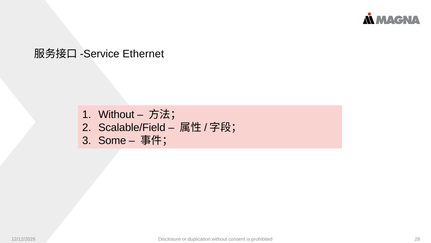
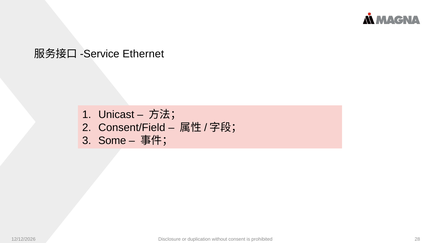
Without at (116, 114): Without -> Unicast
Scalable/Field: Scalable/Field -> Consent/Field
